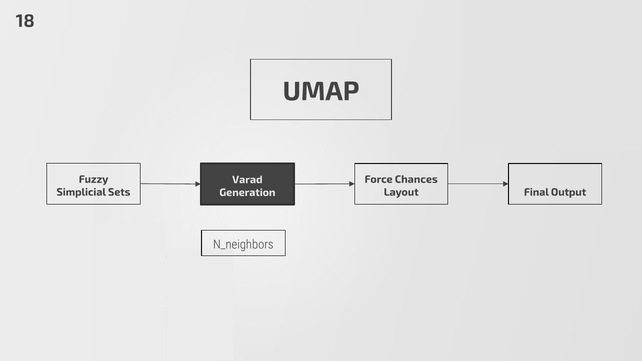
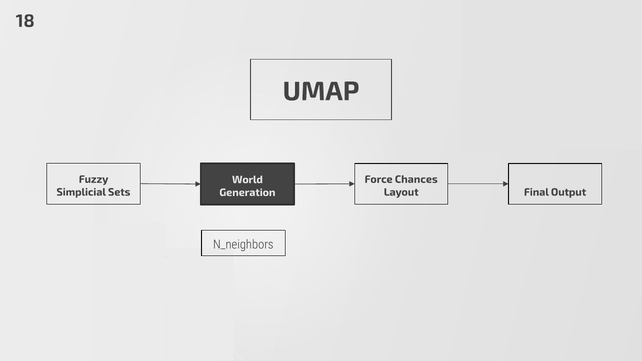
Varad: Varad -> World
